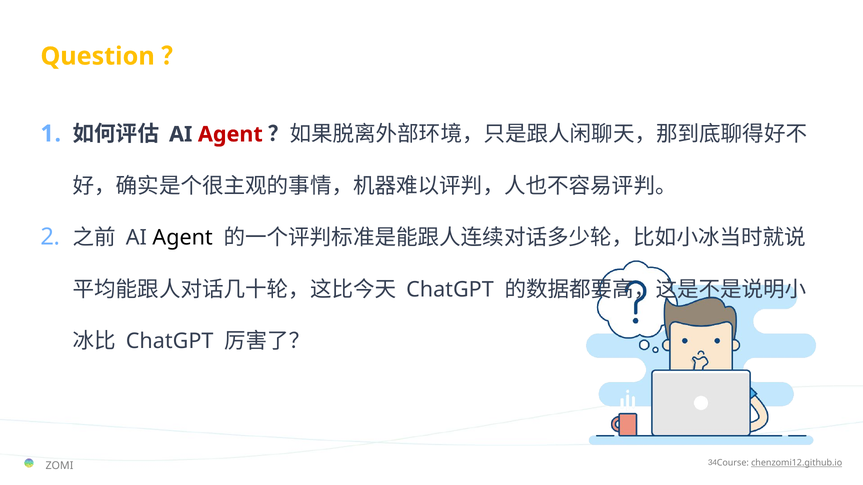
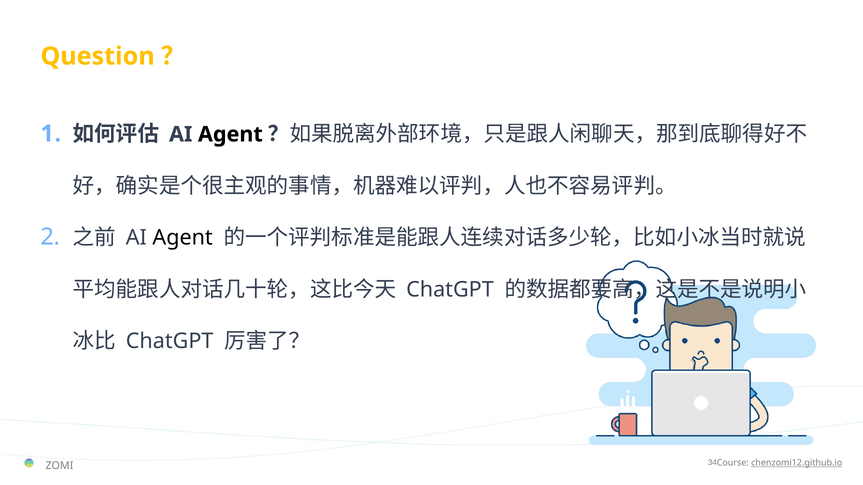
Agent at (230, 134) colour: red -> black
